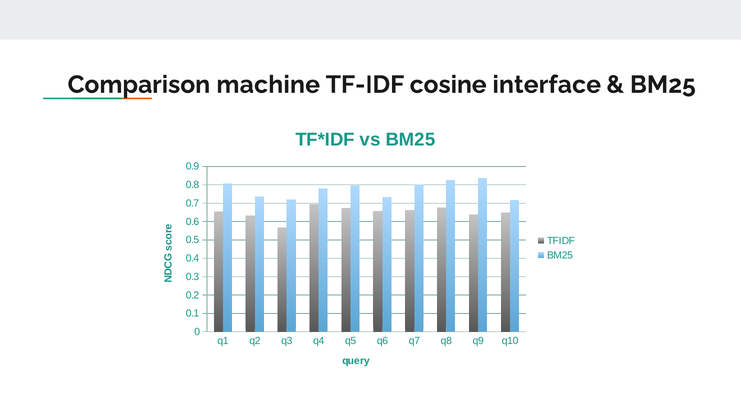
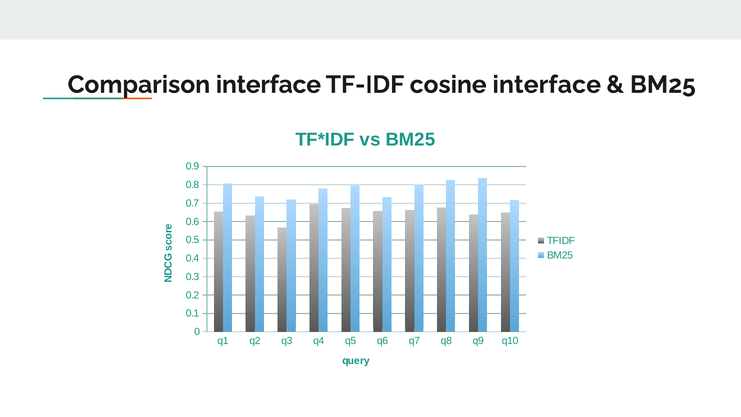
Comparison machine: machine -> interface
